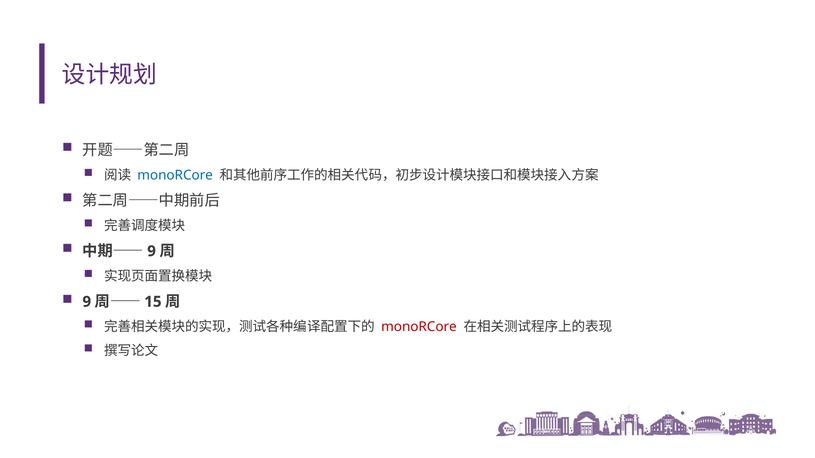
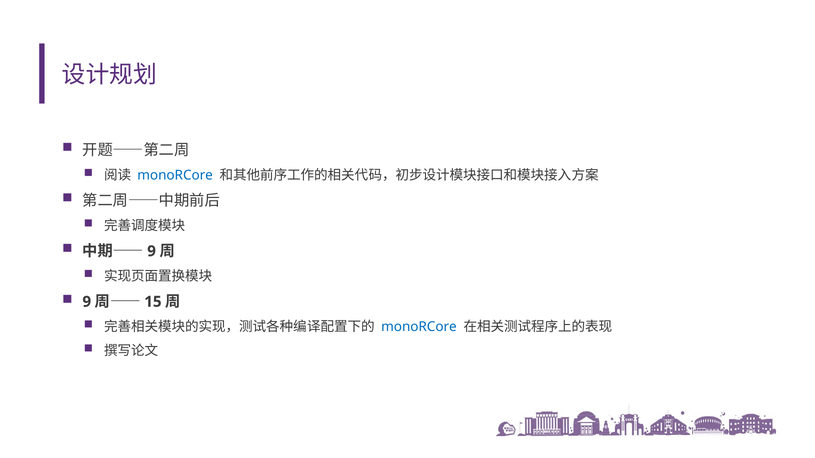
monoRCore at (419, 327) colour: red -> blue
